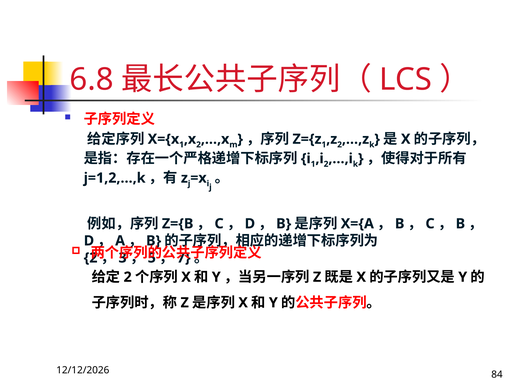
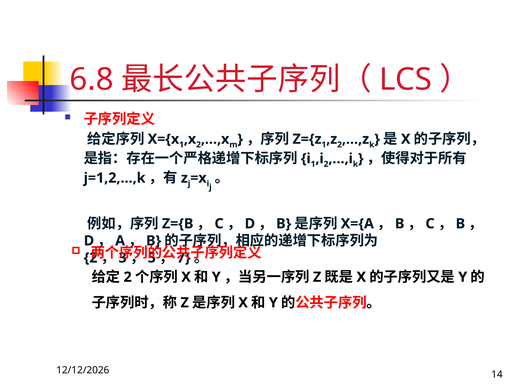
84: 84 -> 14
